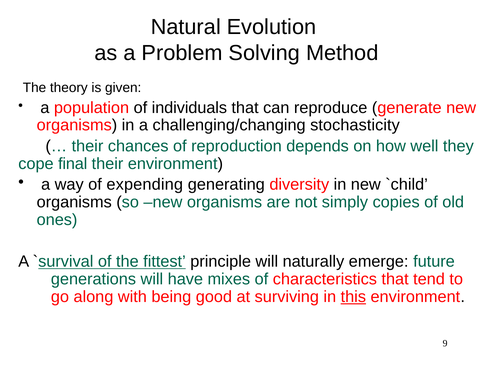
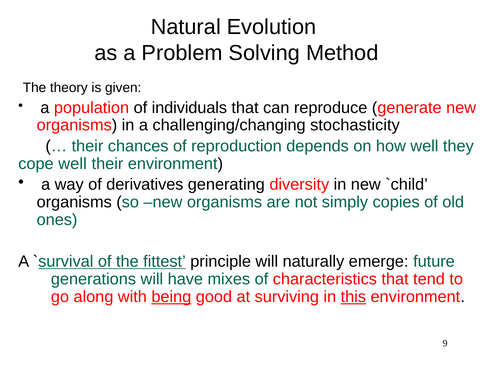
cope final: final -> well
expending: expending -> derivatives
being underline: none -> present
